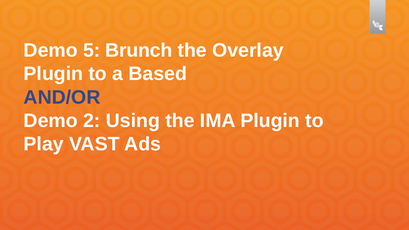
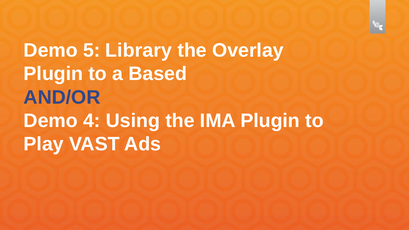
Brunch: Brunch -> Library
2: 2 -> 4
